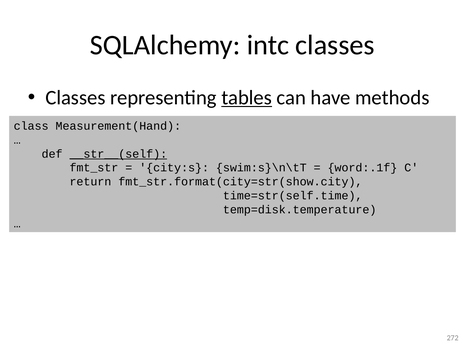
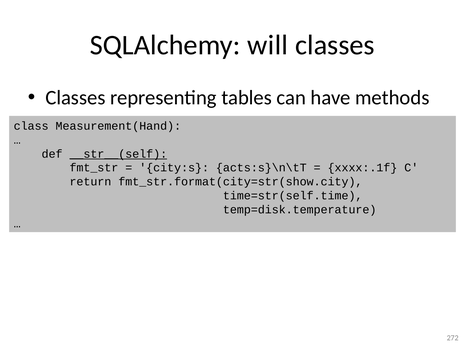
intc: intc -> will
tables underline: present -> none
swim:s}\n\tT: swim:s}\n\tT -> acts:s}\n\tT
word:.1f: word:.1f -> xxxx:.1f
